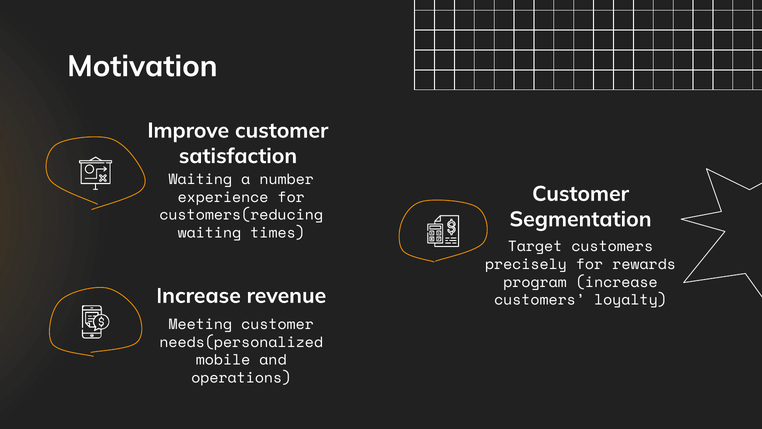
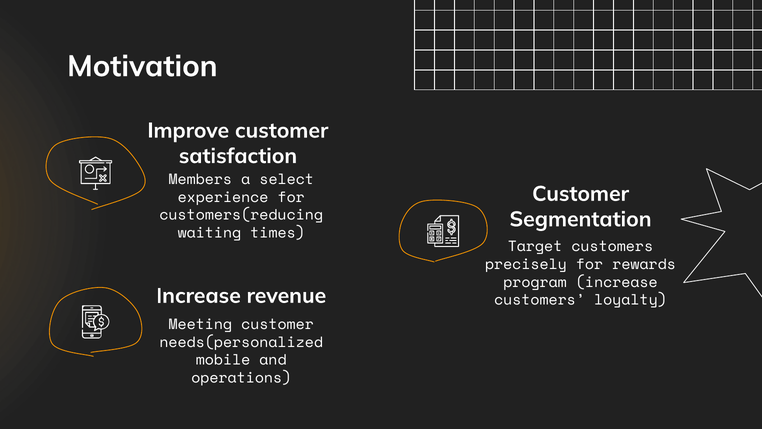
Waiting at (200, 179): Waiting -> Members
number: number -> select
